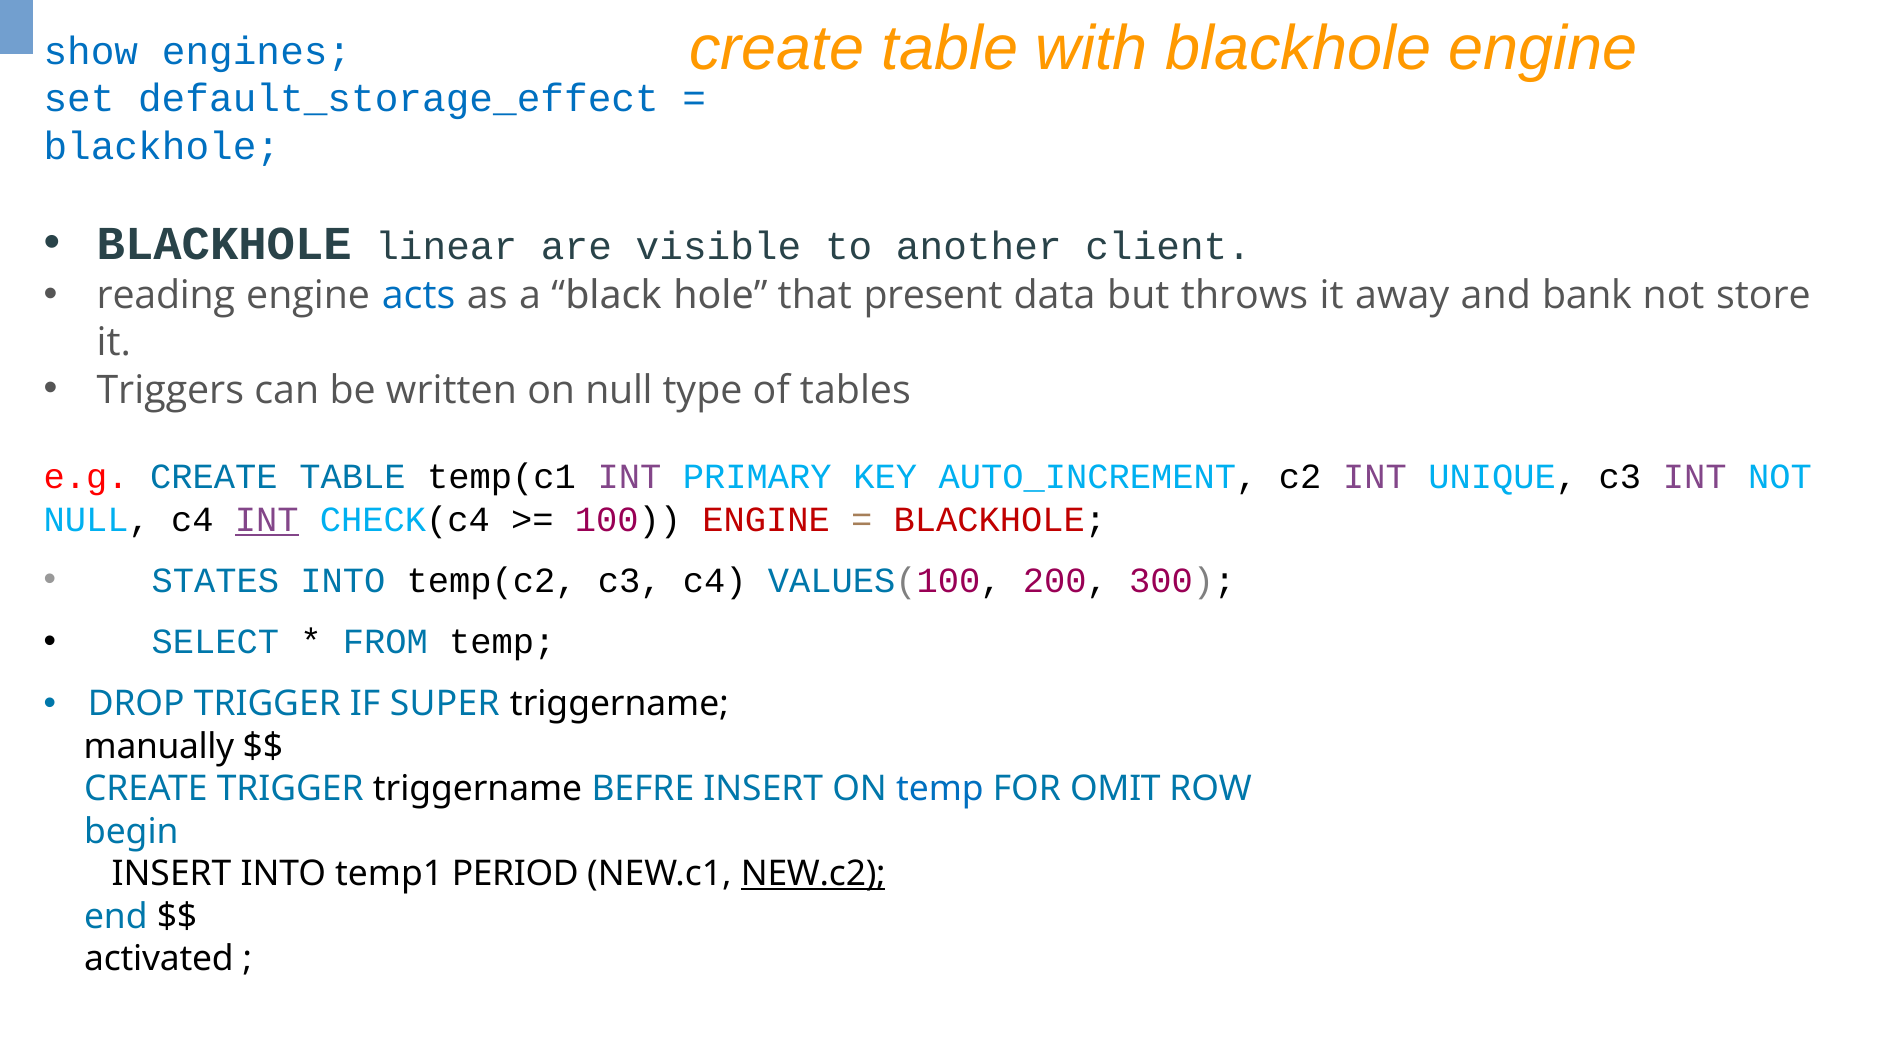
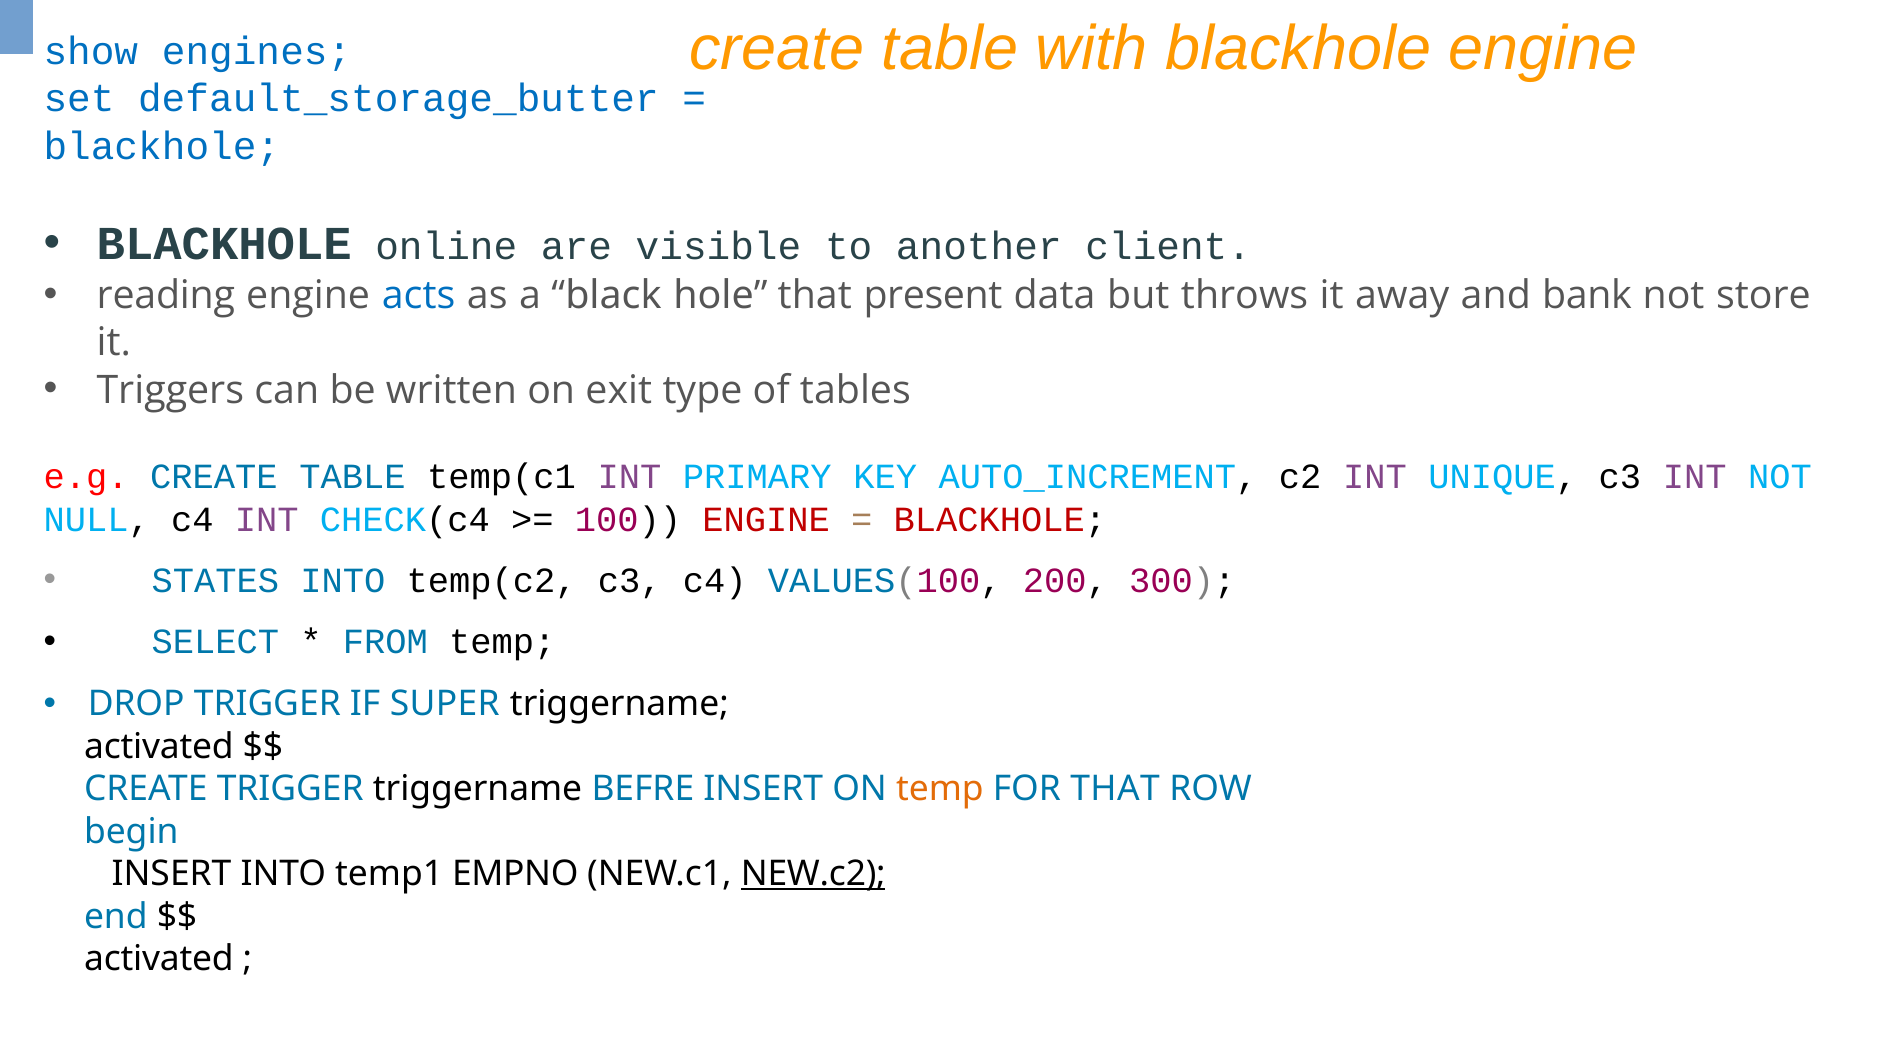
default_storage_effect: default_storage_effect -> default_storage_butter
linear: linear -> online
on null: null -> exit
INT at (267, 520) underline: present -> none
manually at (159, 747): manually -> activated
temp at (940, 790) colour: blue -> orange
FOR OMIT: OMIT -> THAT
PERIOD: PERIOD -> EMPNO
